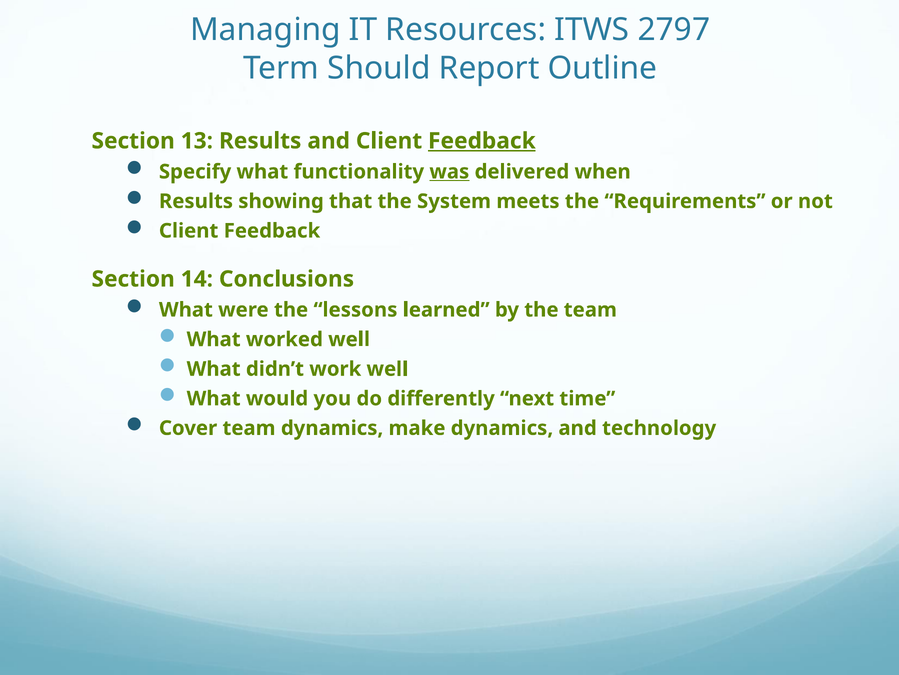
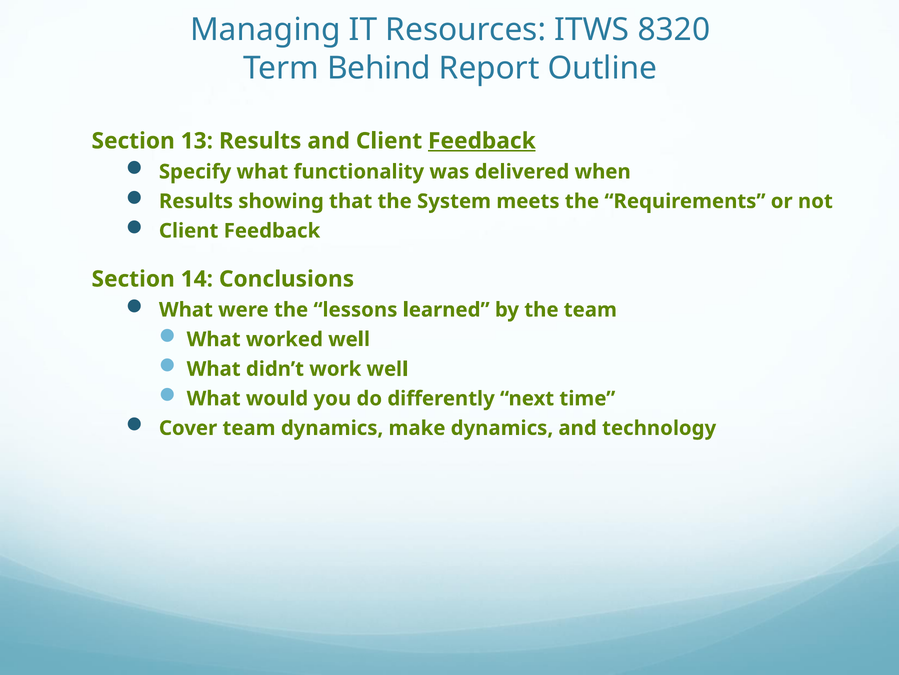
2797: 2797 -> 8320
Should: Should -> Behind
was underline: present -> none
